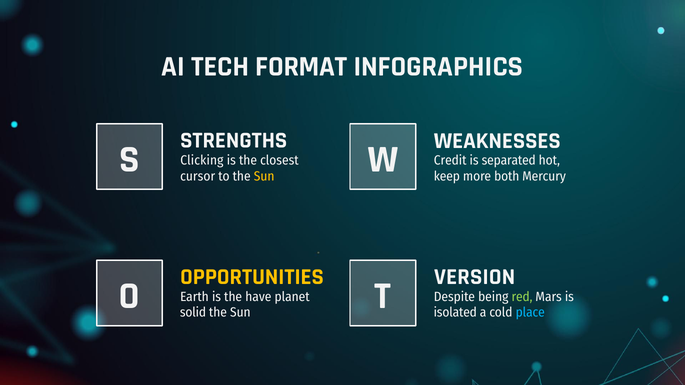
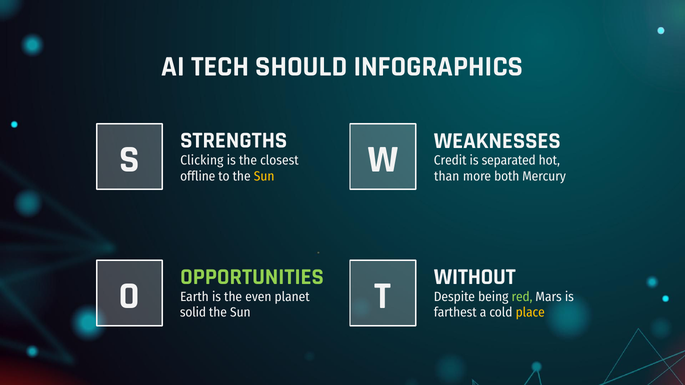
FORMAT: FORMAT -> SHOULD
keep: keep -> than
cursor: cursor -> offline
OPPORTUNITIES colour: yellow -> light green
VERSION: VERSION -> WITHOUT
have: have -> even
isolated: isolated -> farthest
place colour: light blue -> yellow
